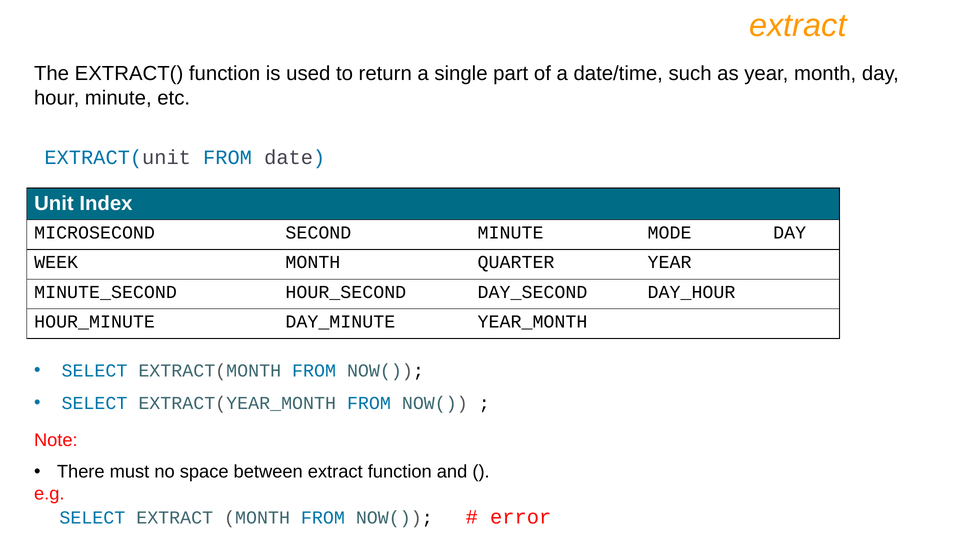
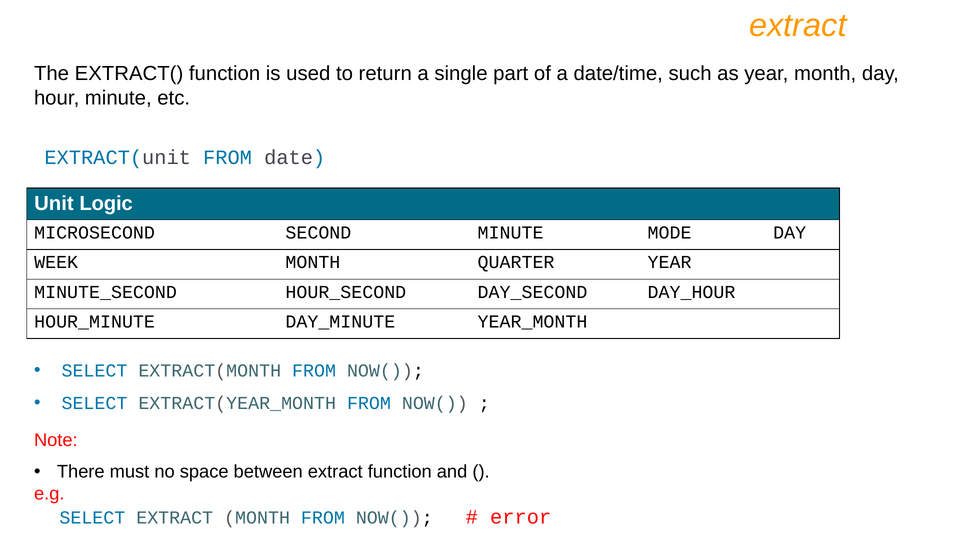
Index: Index -> Logic
